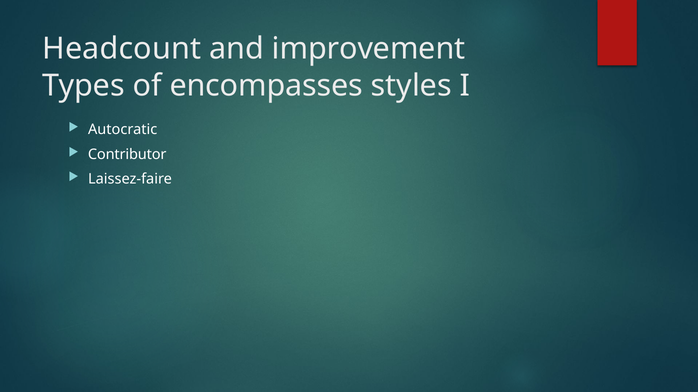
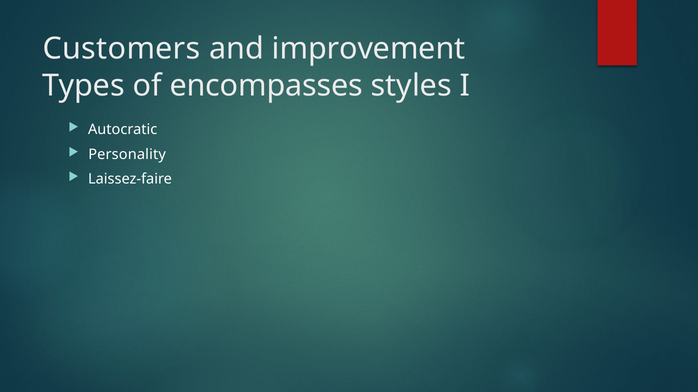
Headcount: Headcount -> Customers
Contributor: Contributor -> Personality
